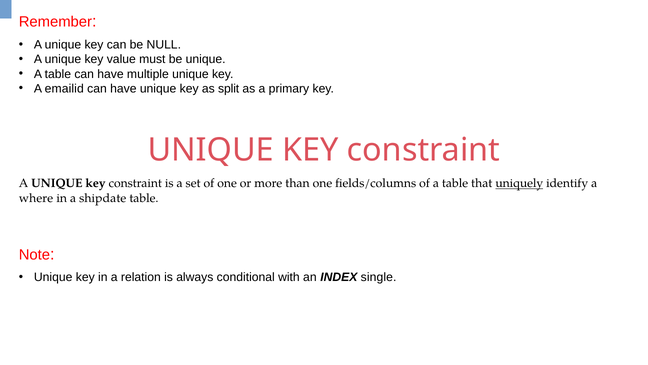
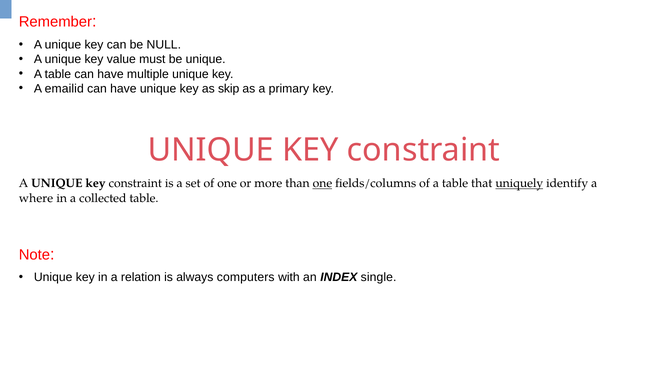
split: split -> skip
one at (322, 183) underline: none -> present
shipdate: shipdate -> collected
conditional: conditional -> computers
